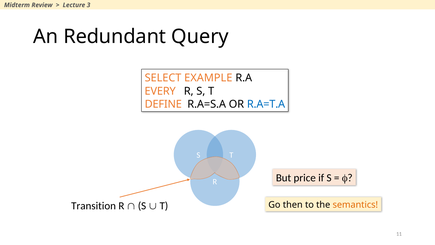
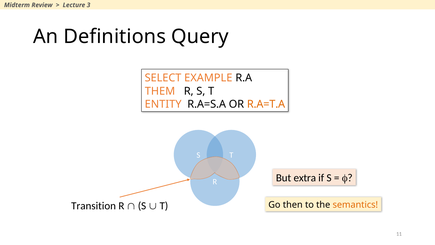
Redundant: Redundant -> Definitions
EVERY: EVERY -> THEM
DEFINE: DEFINE -> ENTITY
R.A=T.A colour: blue -> orange
price: price -> extra
